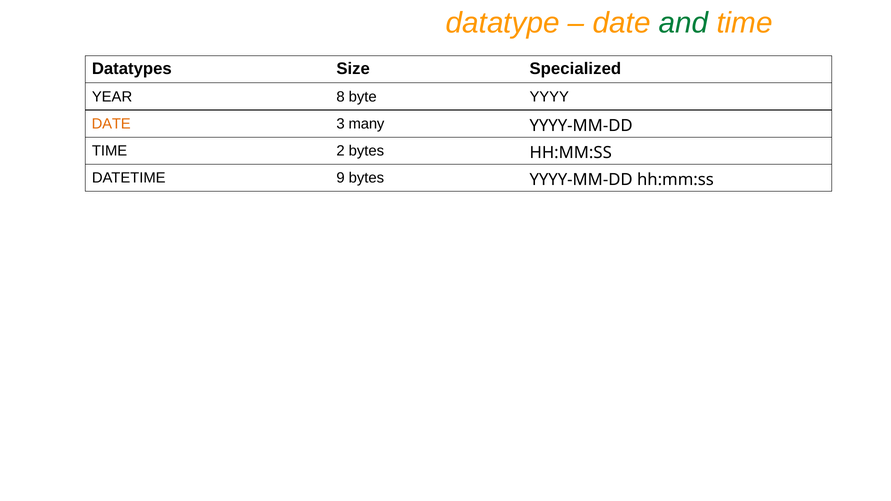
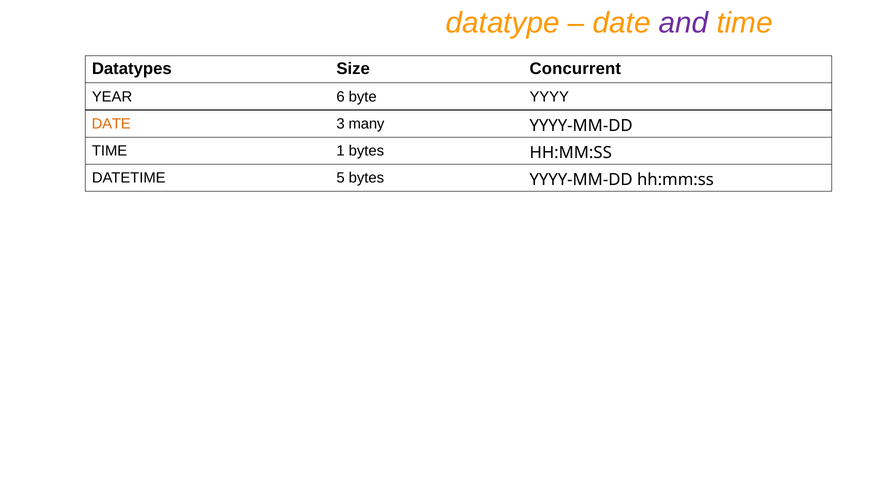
and colour: green -> purple
Specialized: Specialized -> Concurrent
8: 8 -> 6
2: 2 -> 1
9: 9 -> 5
